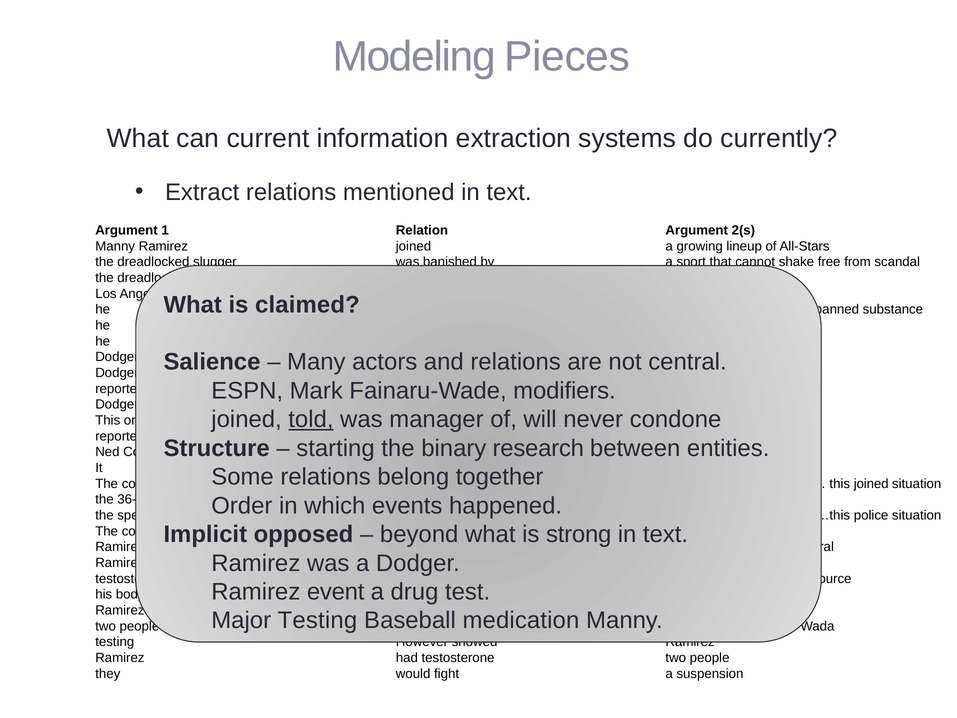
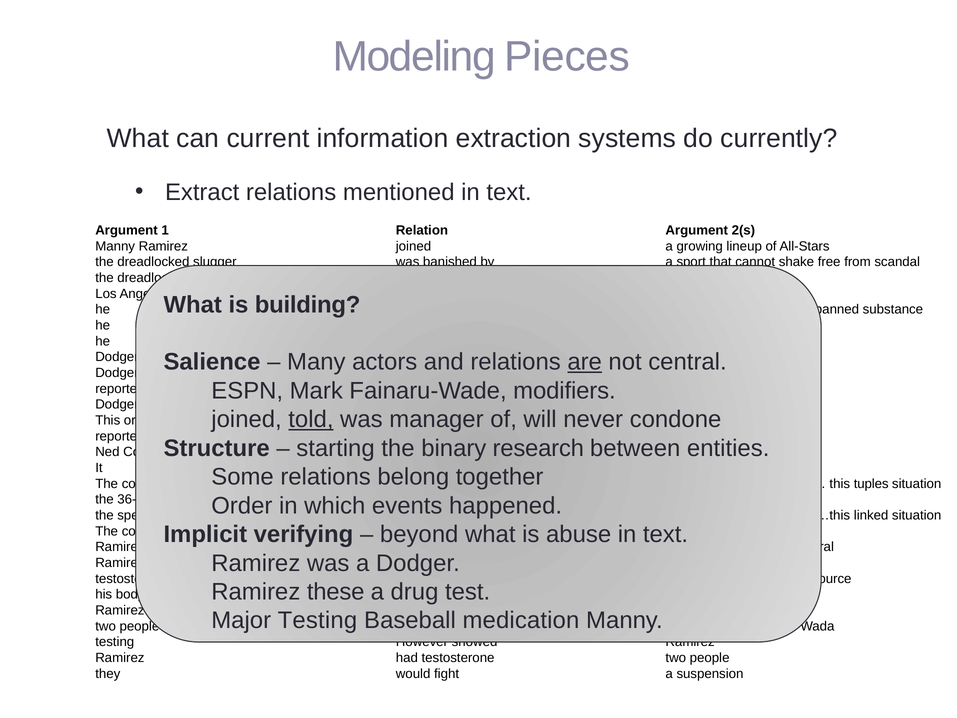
claimed: claimed -> building
are underline: none -> present
joined at (871, 483): joined -> tuples
police: police -> linked
opposed: opposed -> verifying
strong: strong -> abuse
event: event -> these
